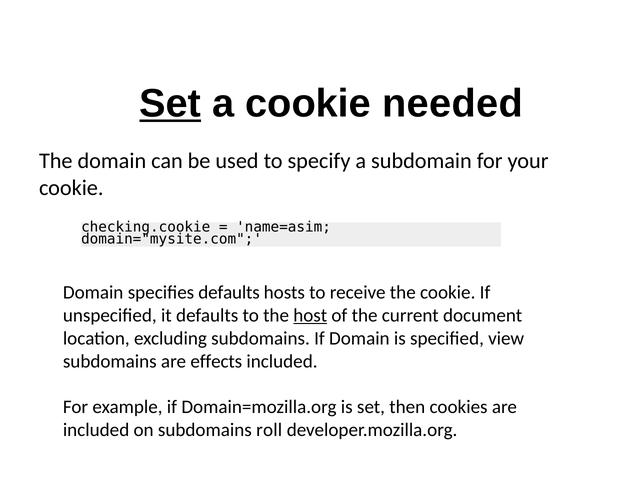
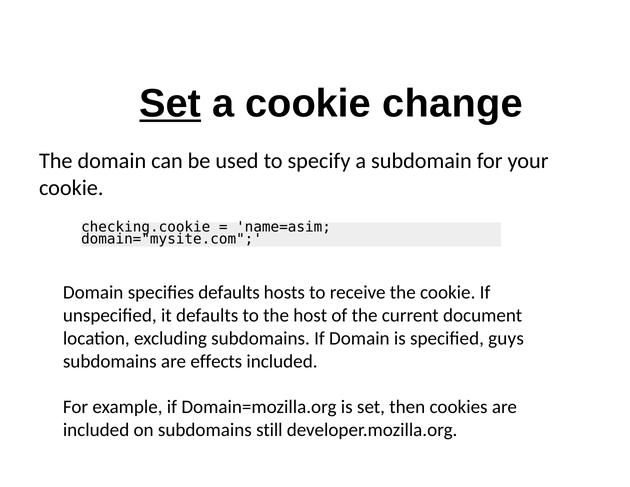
needed: needed -> change
host underline: present -> none
view: view -> guys
roll: roll -> still
